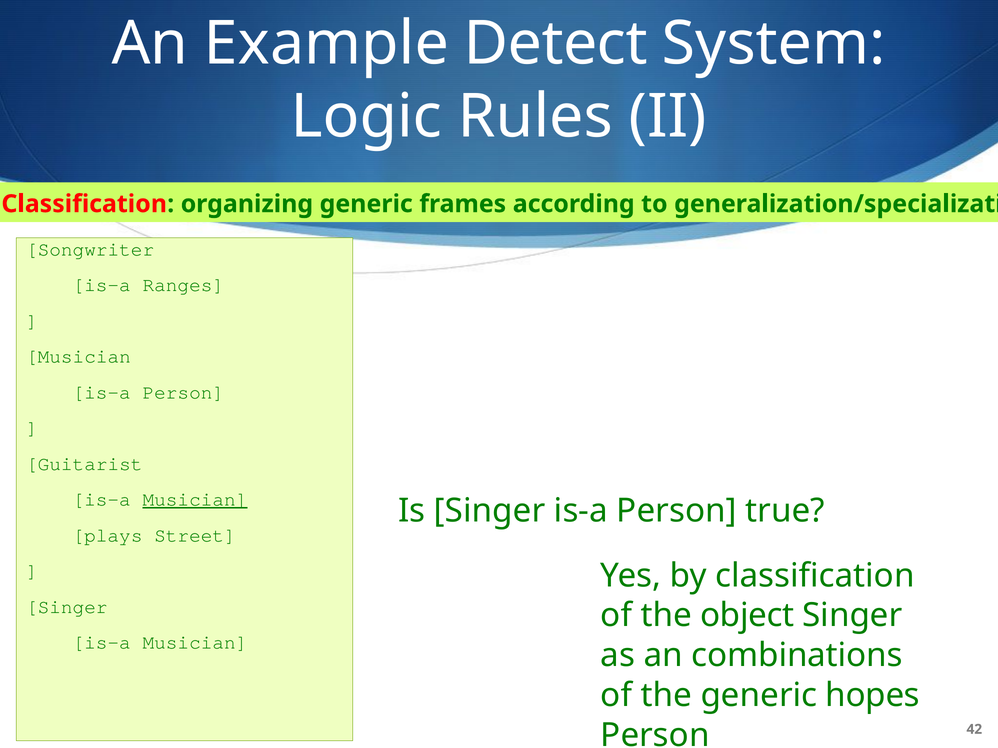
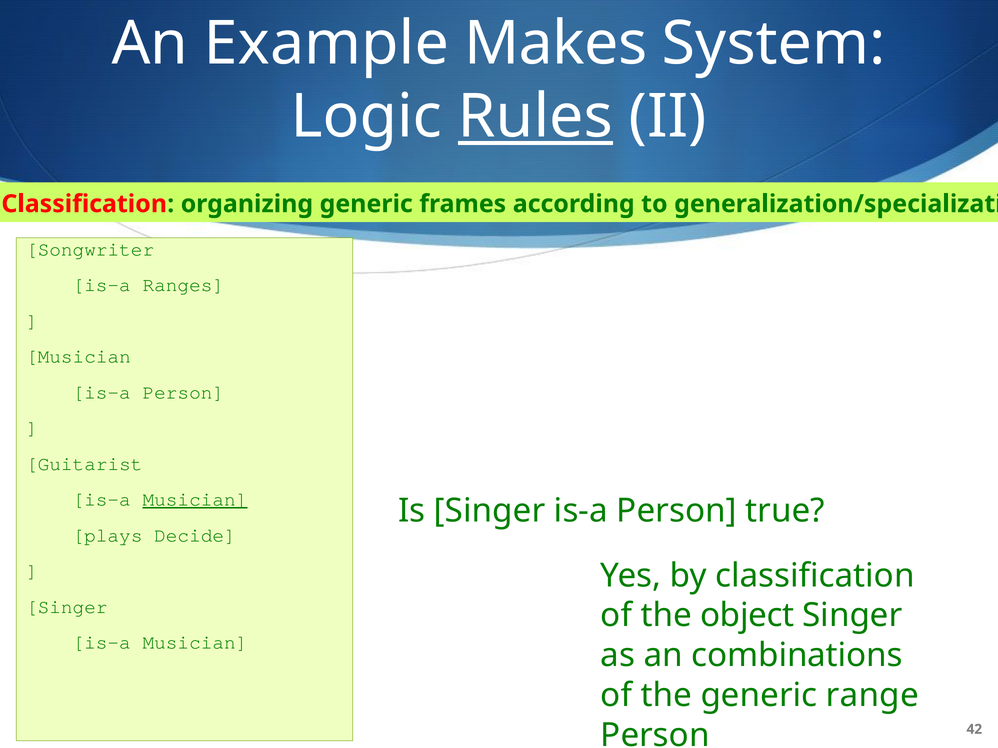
Detect: Detect -> Makes
Rules underline: none -> present
Street: Street -> Decide
hopes: hopes -> range
